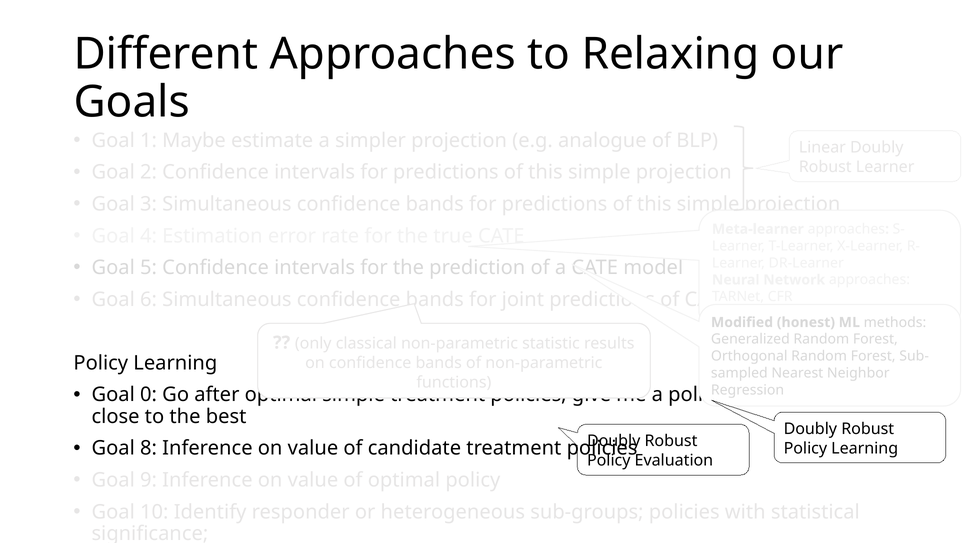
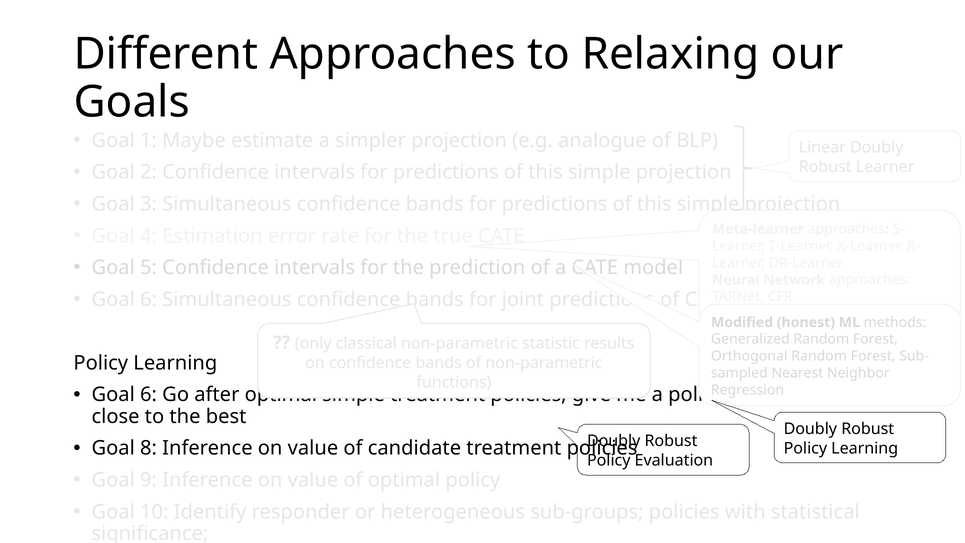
0 at (149, 395): 0 -> 6
